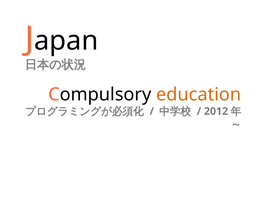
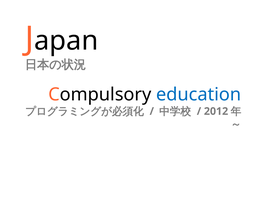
education colour: orange -> blue
